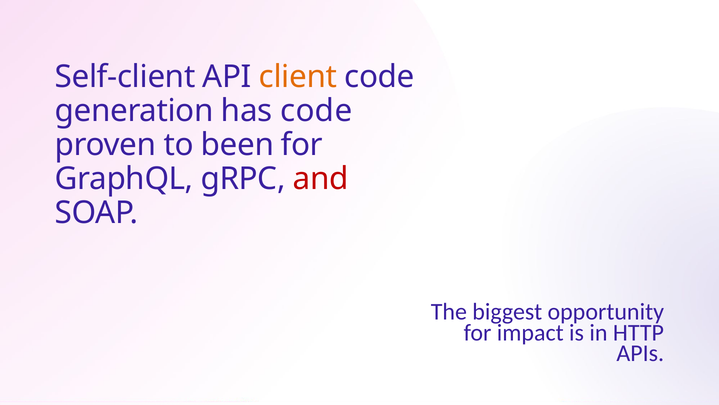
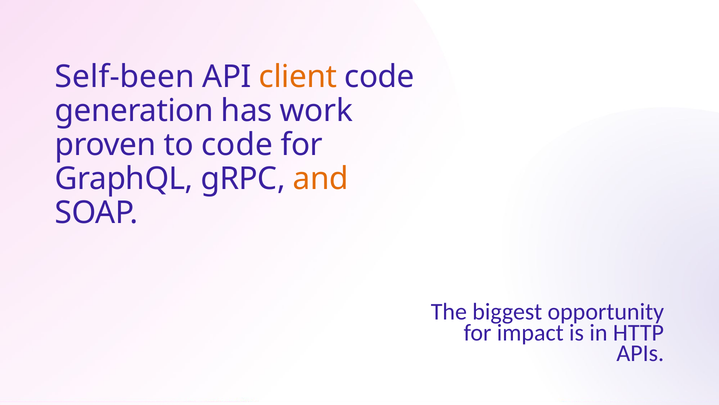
Self-client: Self-client -> Self-been
has code: code -> work
to been: been -> code
and colour: red -> orange
